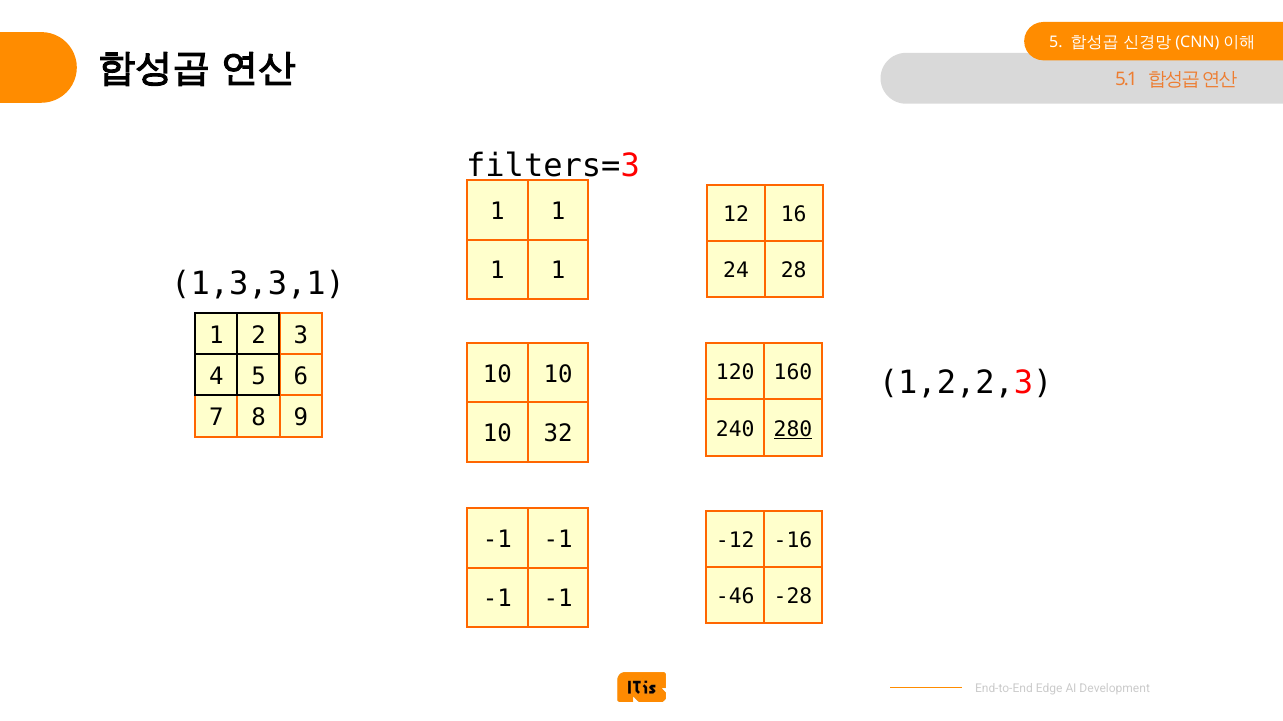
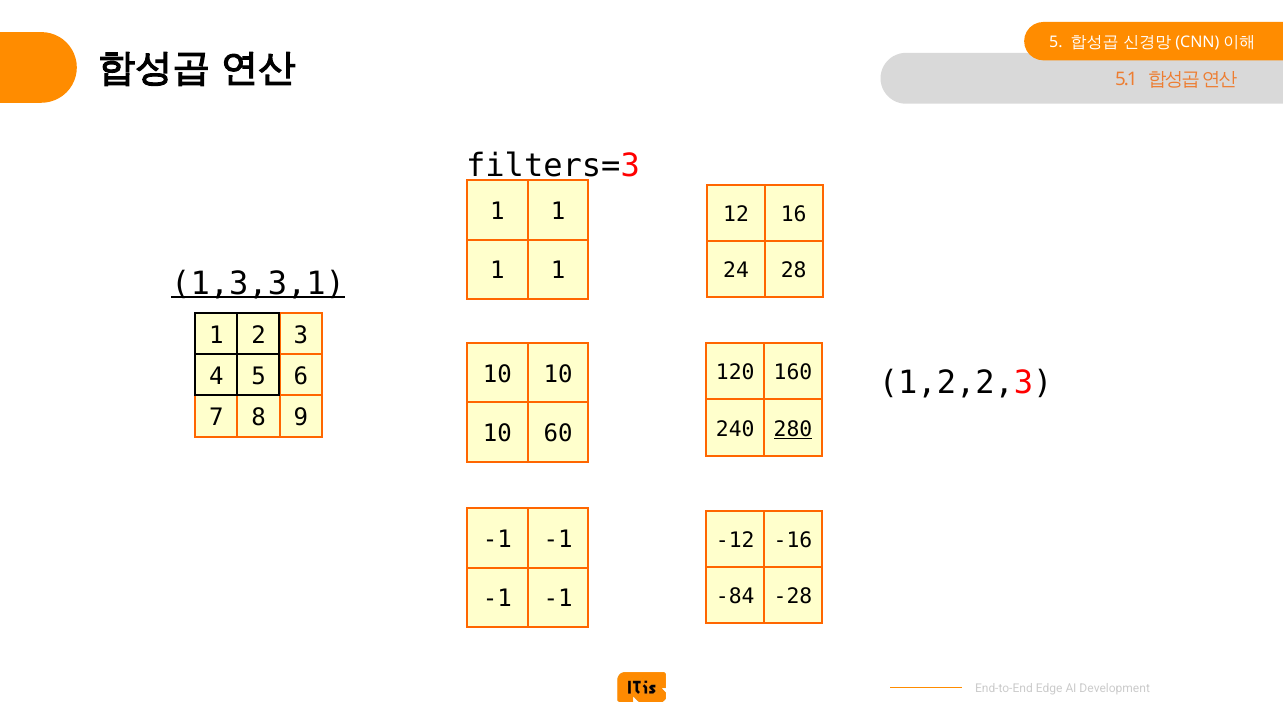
1,3,3,1 underline: none -> present
32: 32 -> 60
-46: -46 -> -84
